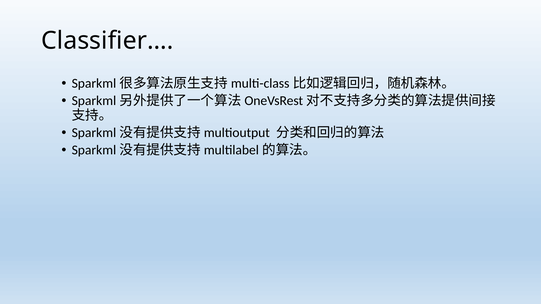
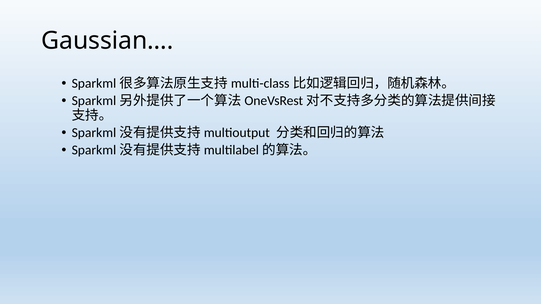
Classifier…: Classifier… -> Gaussian…
